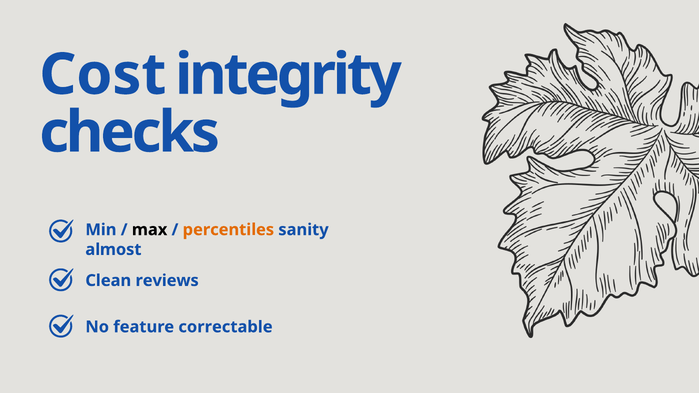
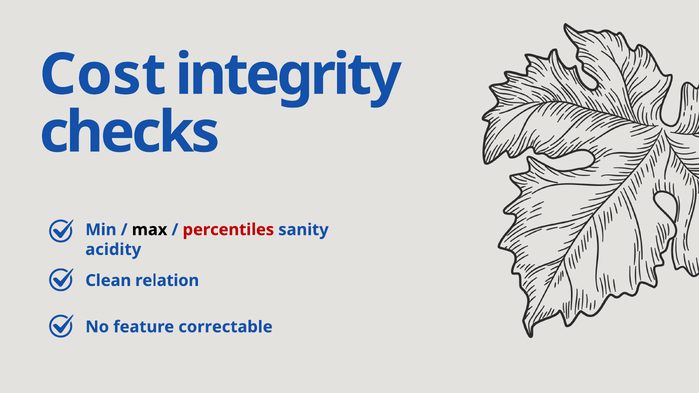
percentiles colour: orange -> red
almost: almost -> acidity
reviews: reviews -> relation
